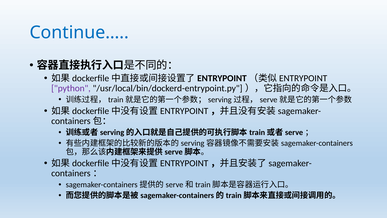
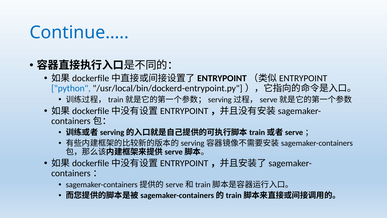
python colour: purple -> blue
